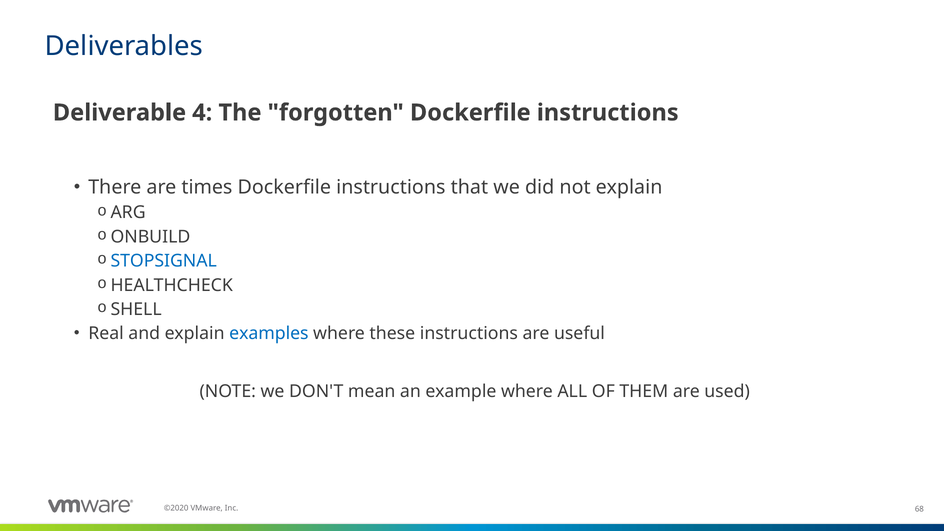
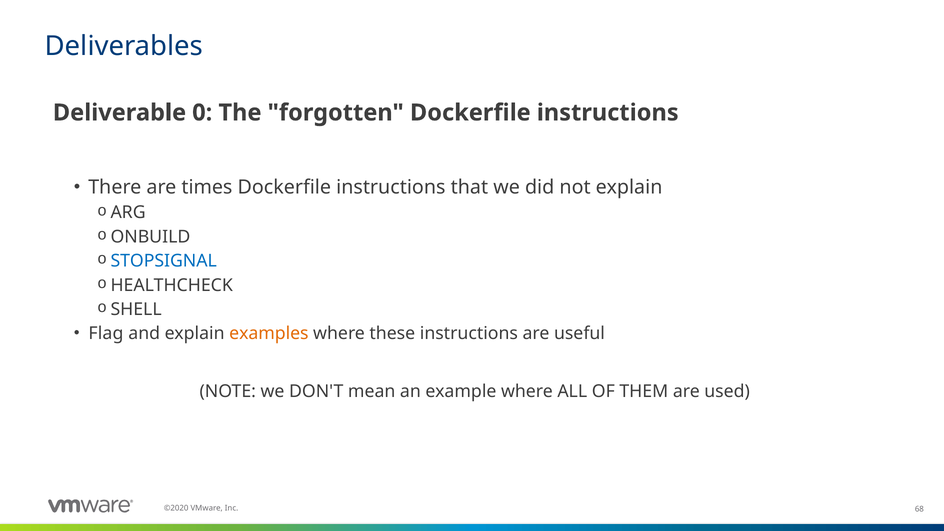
4: 4 -> 0
Real: Real -> Flag
examples colour: blue -> orange
